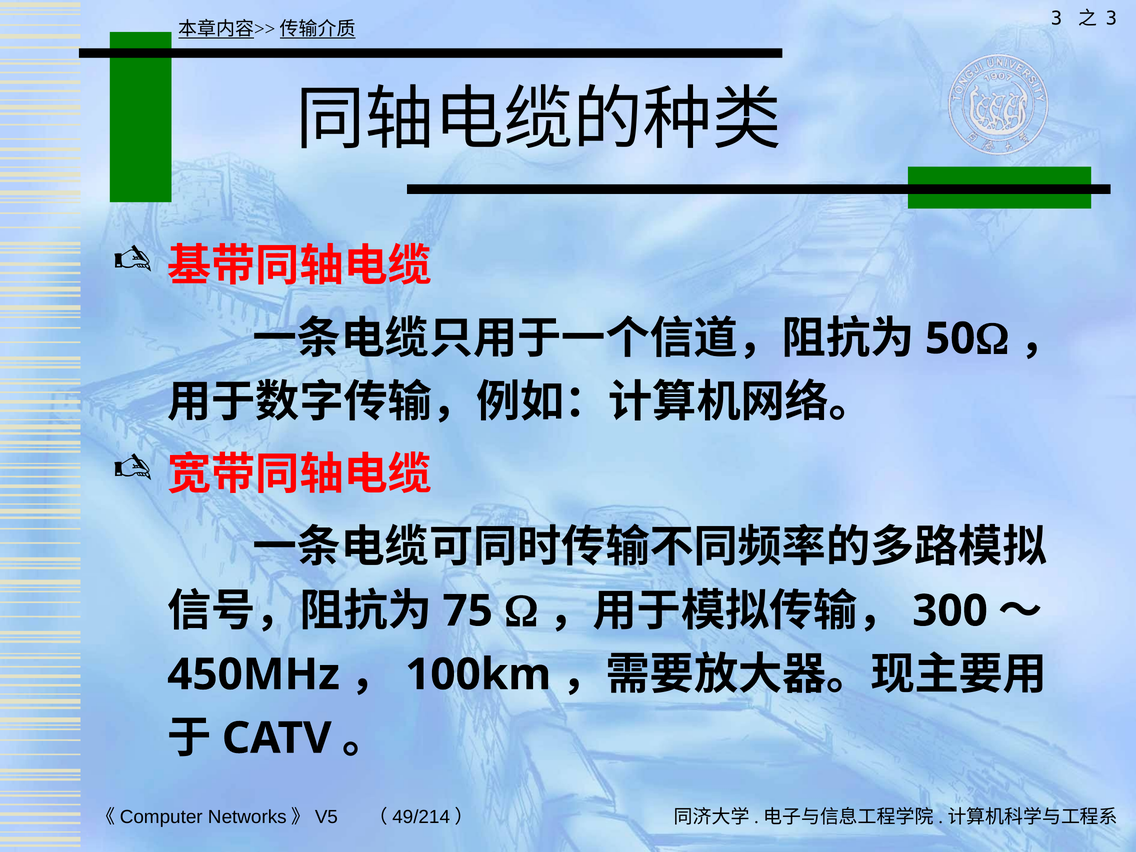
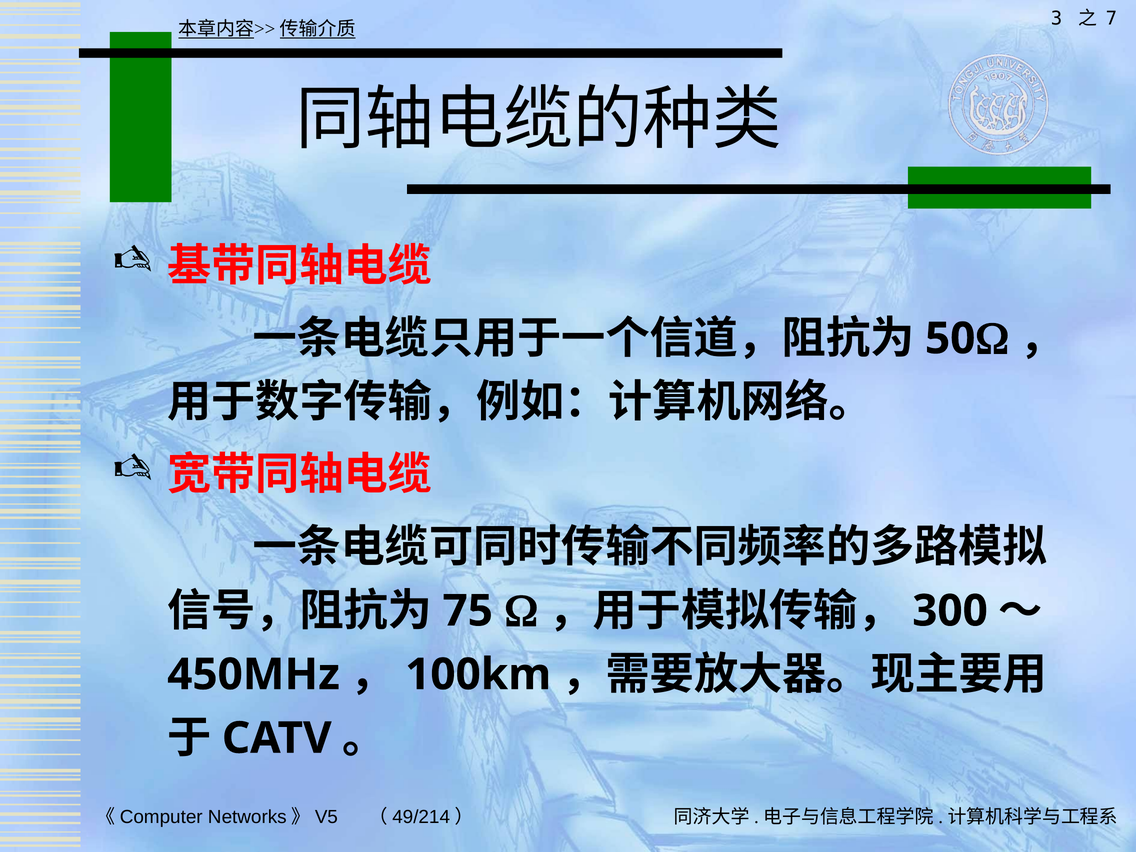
3 at (1111, 18): 3 -> 7
